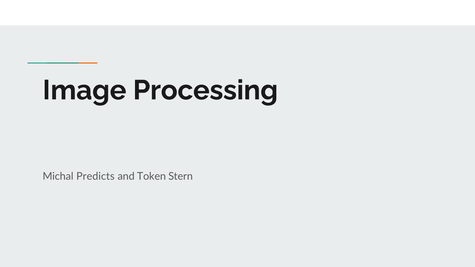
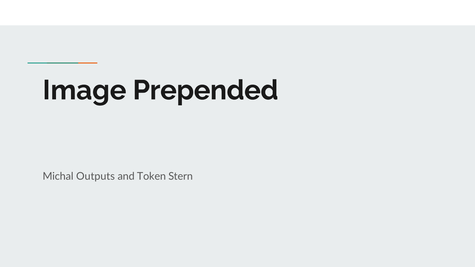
Processing: Processing -> Prepended
Predicts: Predicts -> Outputs
